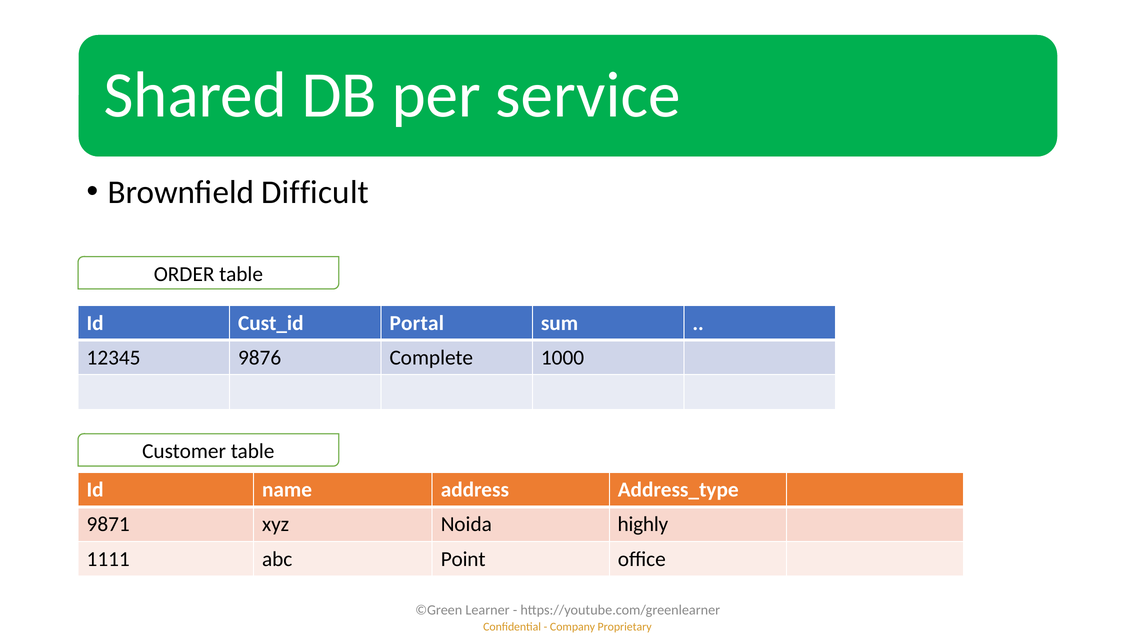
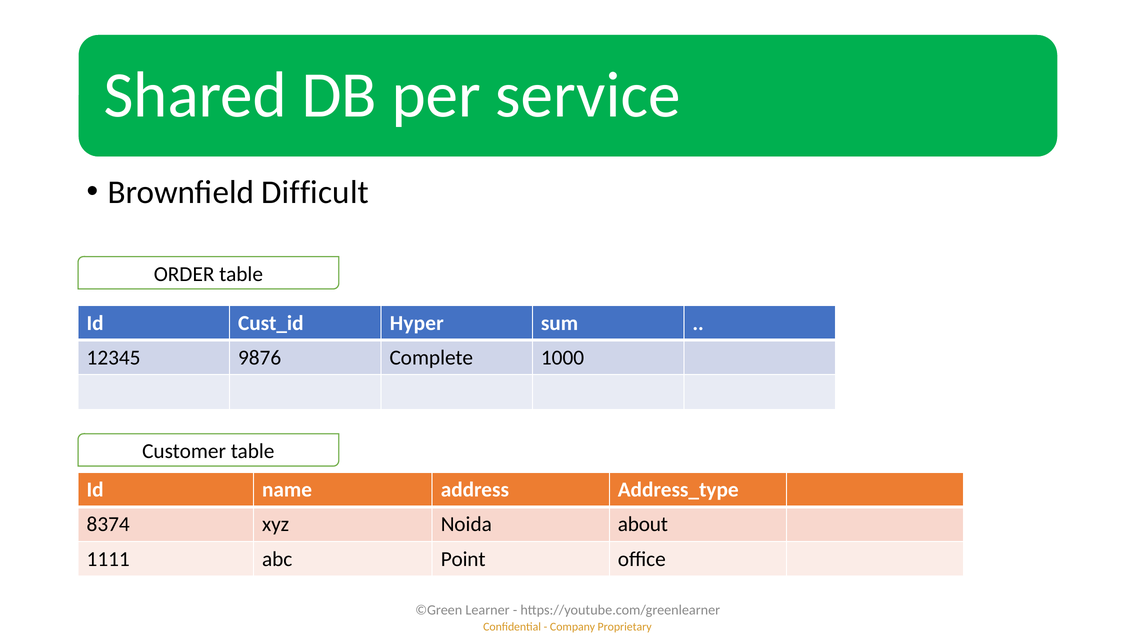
Portal: Portal -> Hyper
9871: 9871 -> 8374
highly: highly -> about
